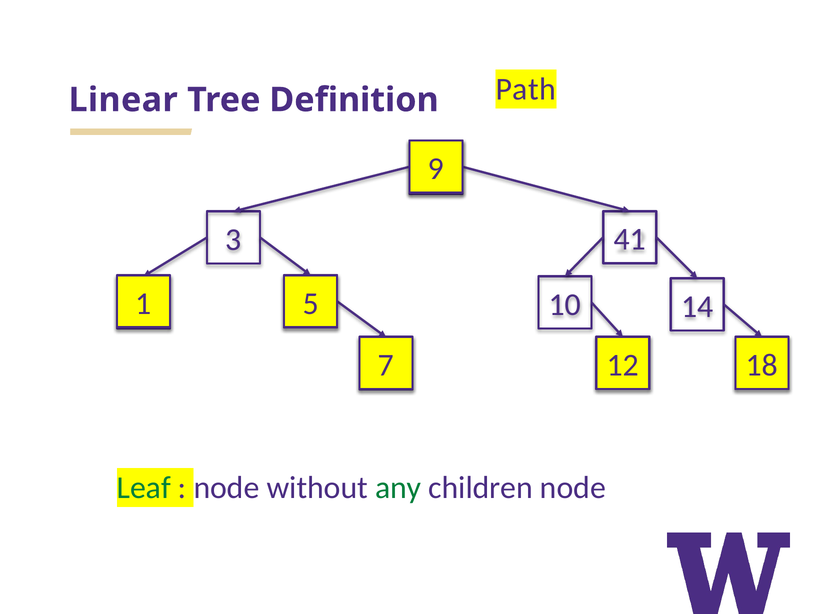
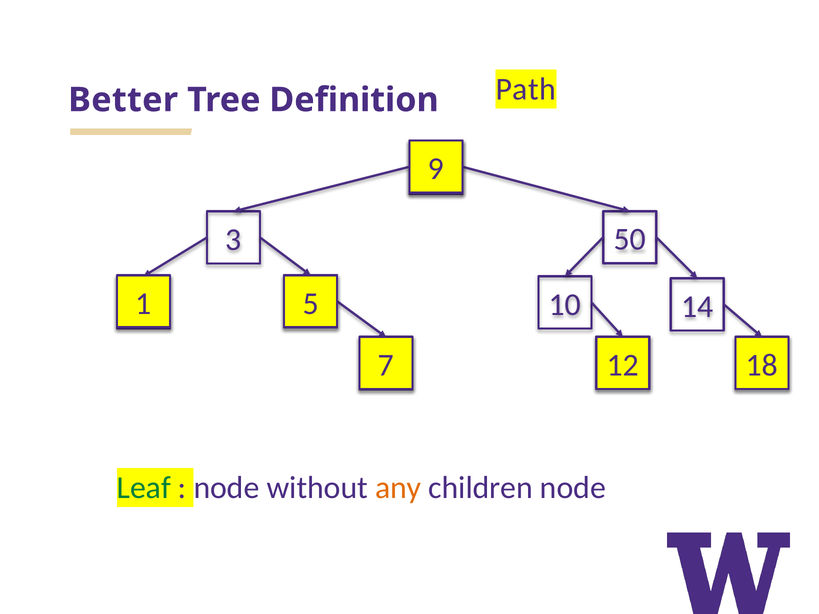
Linear: Linear -> Better
41: 41 -> 50
any colour: green -> orange
